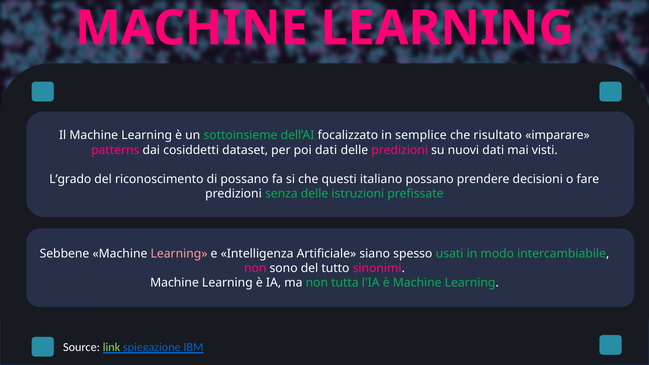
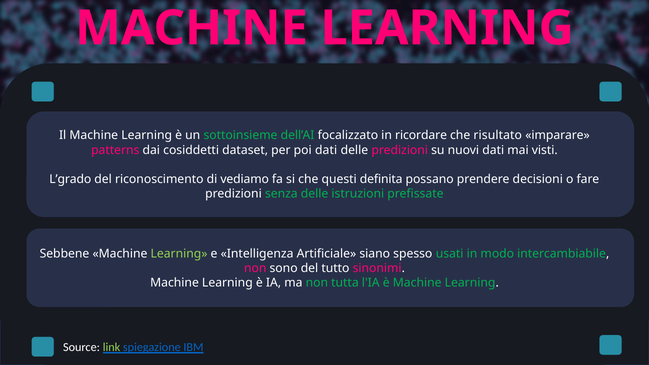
semplice: semplice -> ricordare
di possano: possano -> vediamo
italiano: italiano -> definita
Learning at (179, 254) colour: pink -> light green
